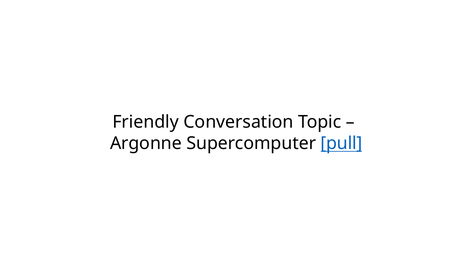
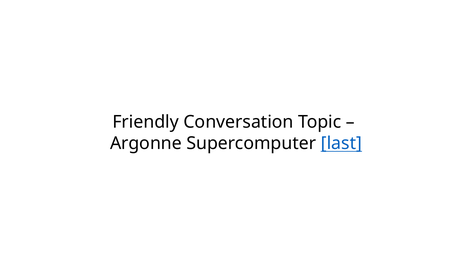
pull: pull -> last
